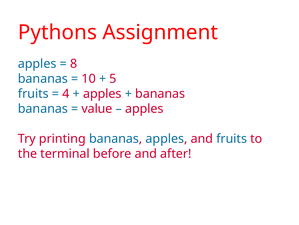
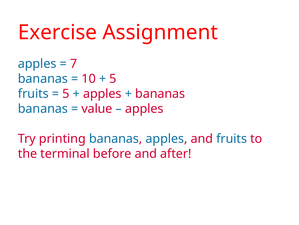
Pythons: Pythons -> Exercise
8: 8 -> 7
4 at (66, 94): 4 -> 5
